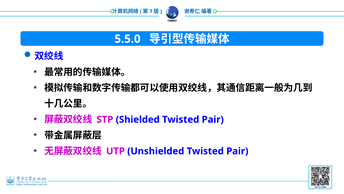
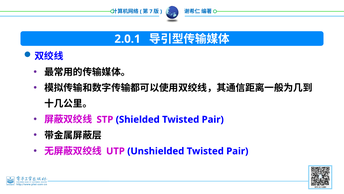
5.5.0: 5.5.0 -> 2.0.1
